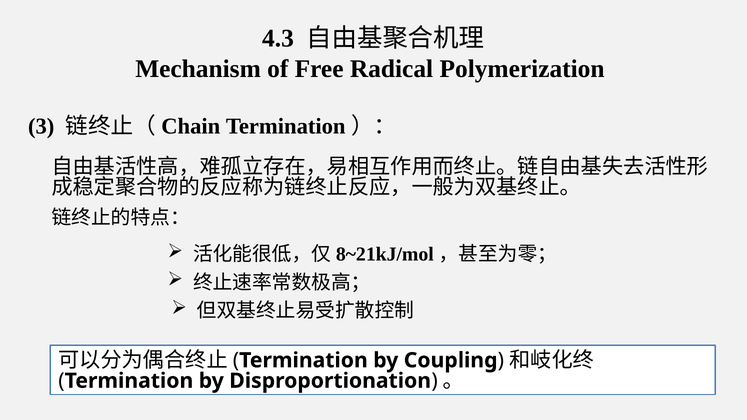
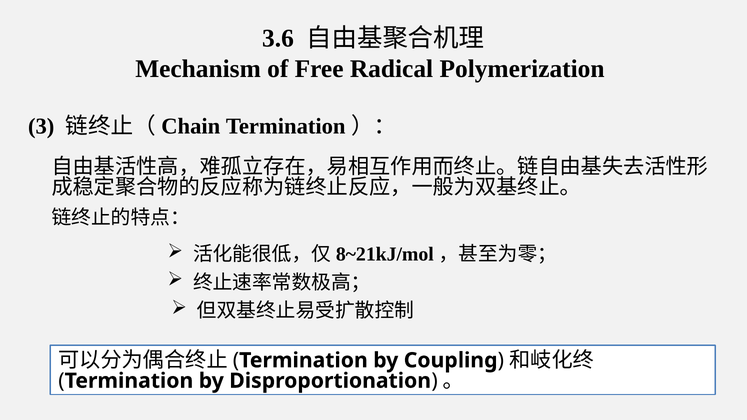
4.3: 4.3 -> 3.6
